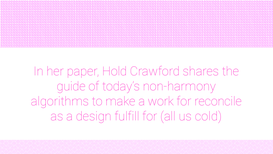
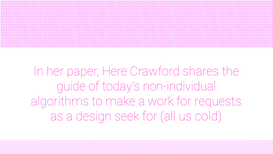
Hold: Hold -> Here
non-harmony: non-harmony -> non-individual
reconcile: reconcile -> requests
fulfill: fulfill -> seek
